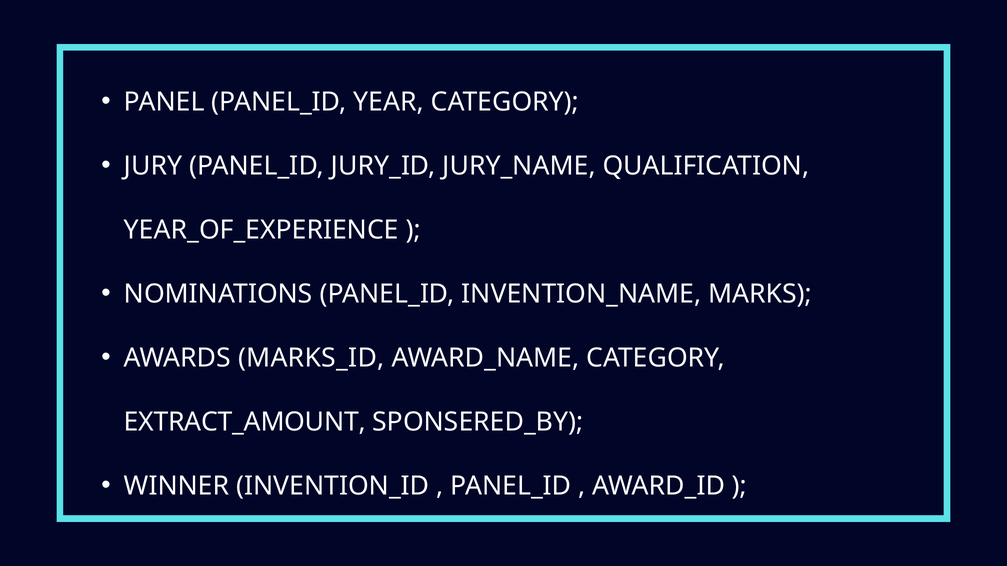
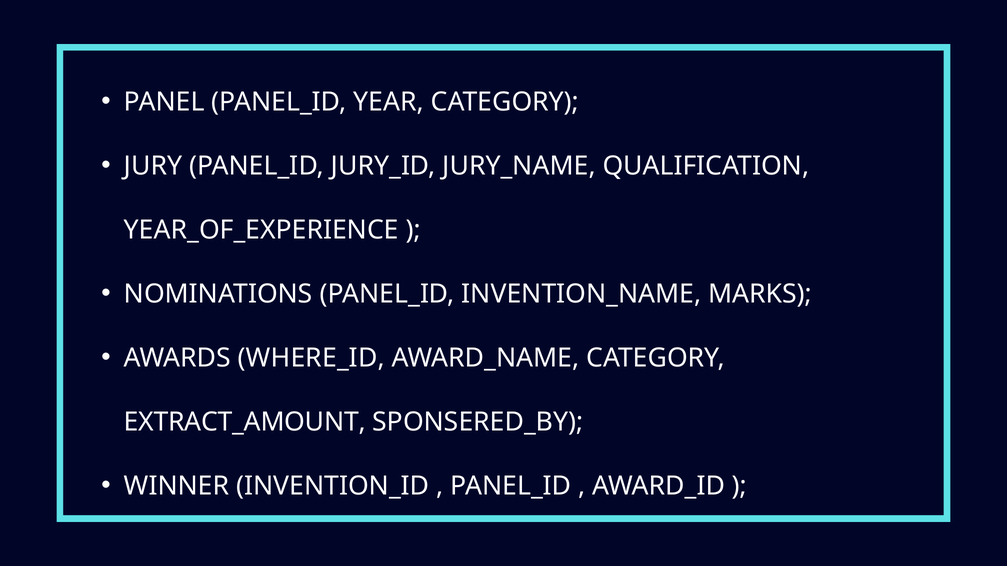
MARKS_ID: MARKS_ID -> WHERE_ID
